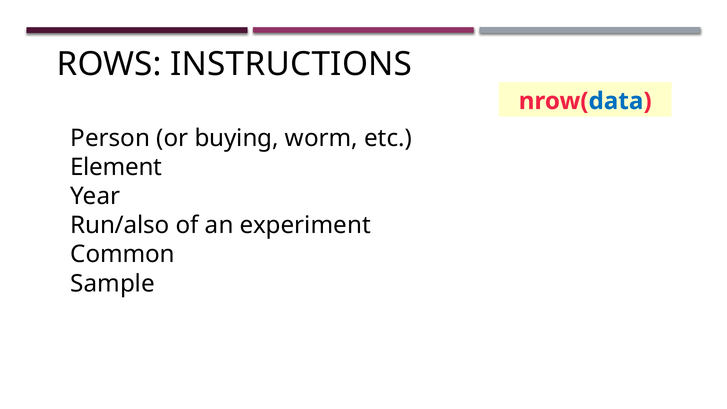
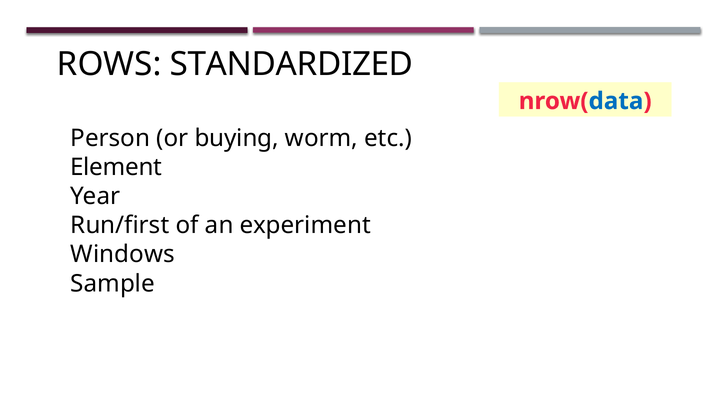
INSTRUCTIONS: INSTRUCTIONS -> STANDARDIZED
Run/also: Run/also -> Run/first
Common: Common -> Windows
